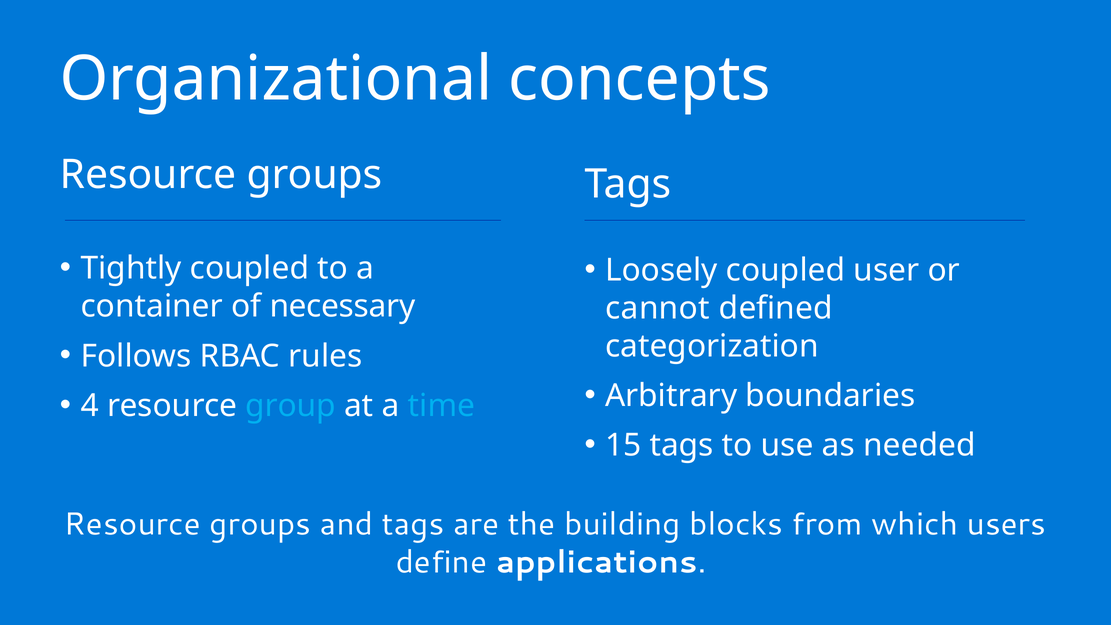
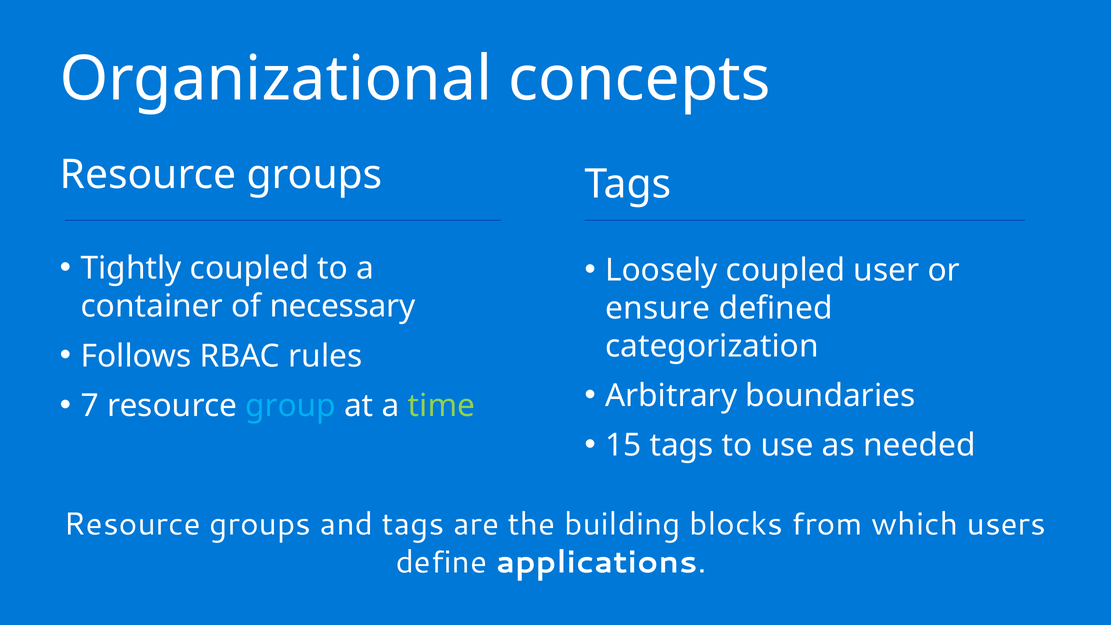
cannot: cannot -> ensure
4: 4 -> 7
time colour: light blue -> light green
